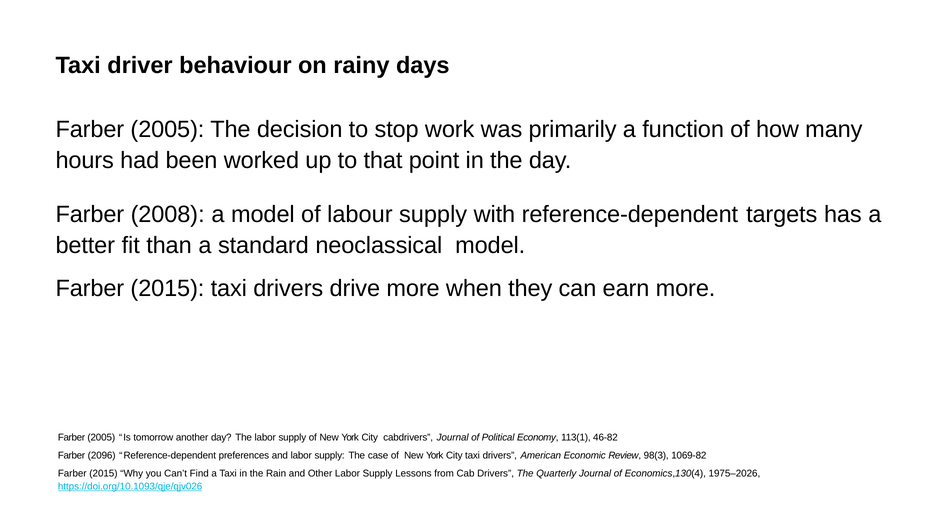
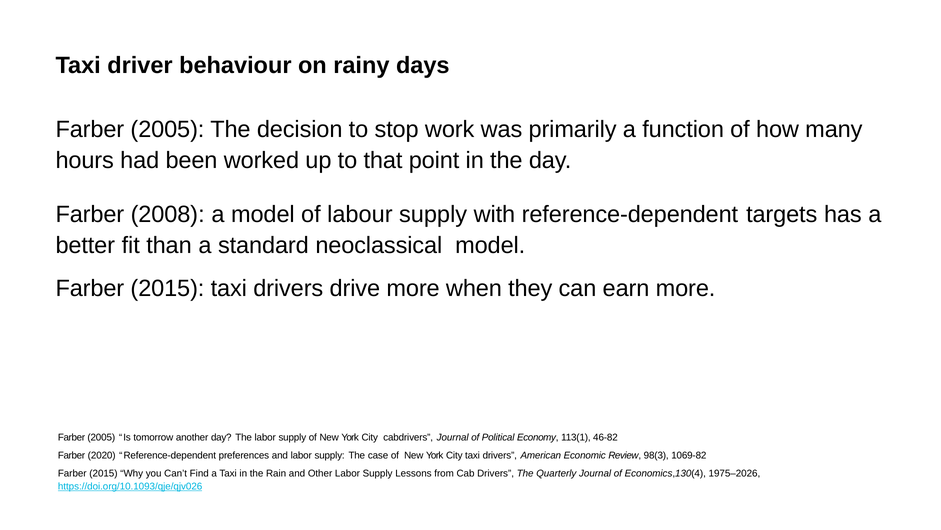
2096: 2096 -> 2020
